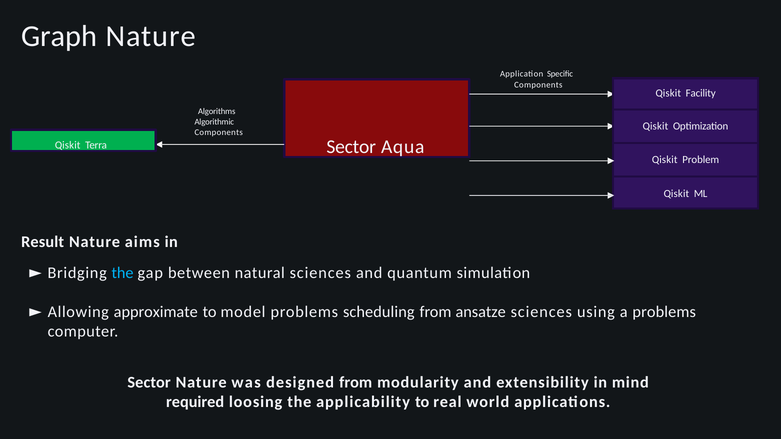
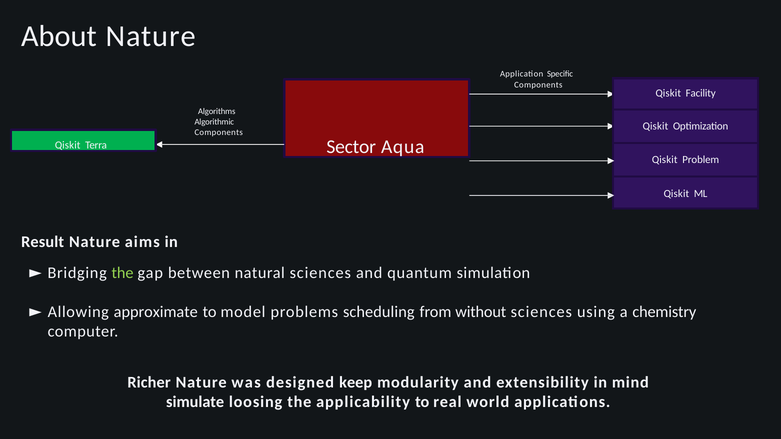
Graph: Graph -> About
the at (123, 273) colour: light blue -> light green
ansatze: ansatze -> without
a problems: problems -> chemistry
Sector at (149, 383): Sector -> Richer
designed from: from -> keep
required: required -> simulate
